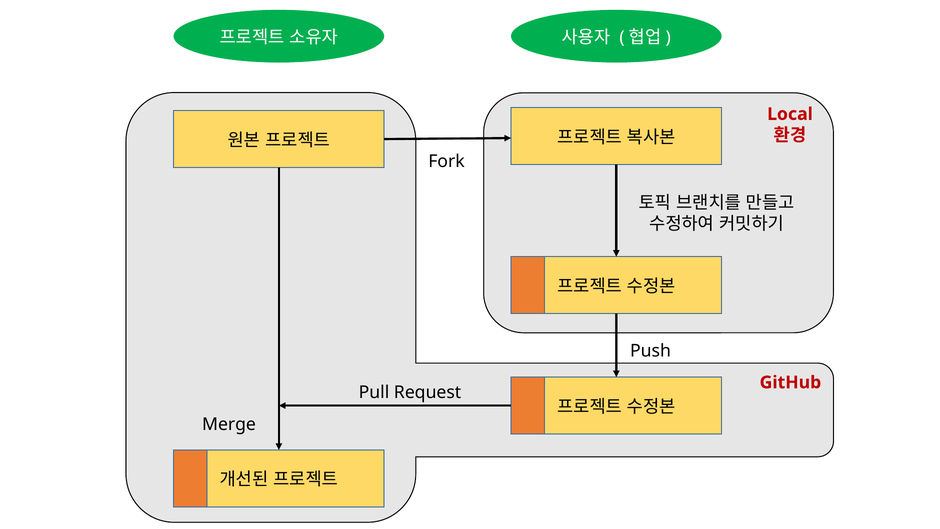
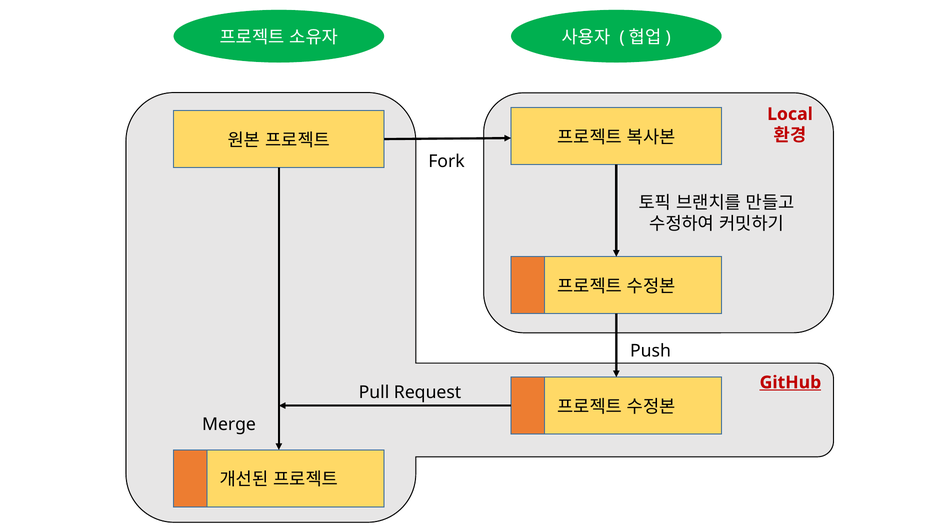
GitHub underline: none -> present
